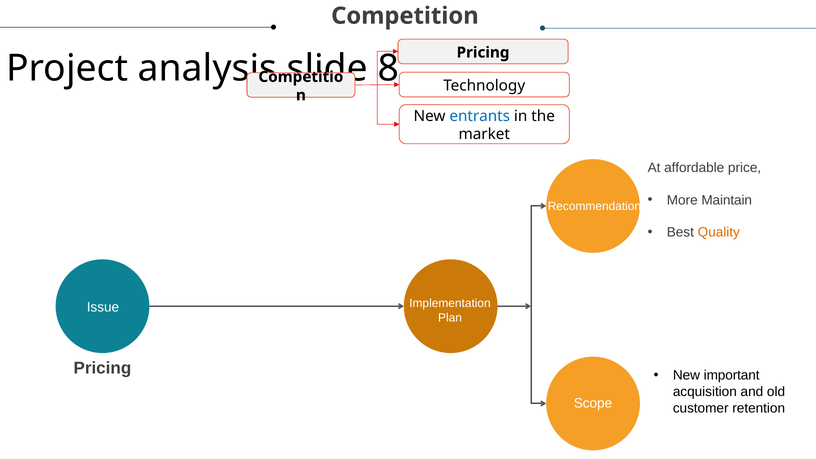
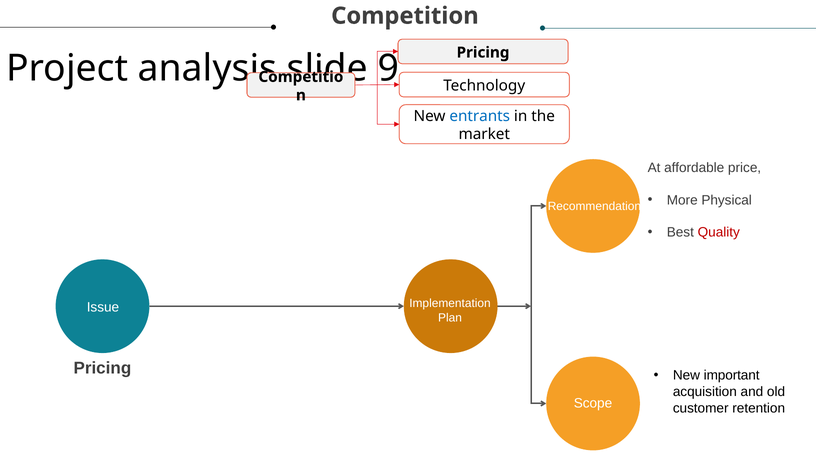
8: 8 -> 9
Maintain: Maintain -> Physical
Quality colour: orange -> red
